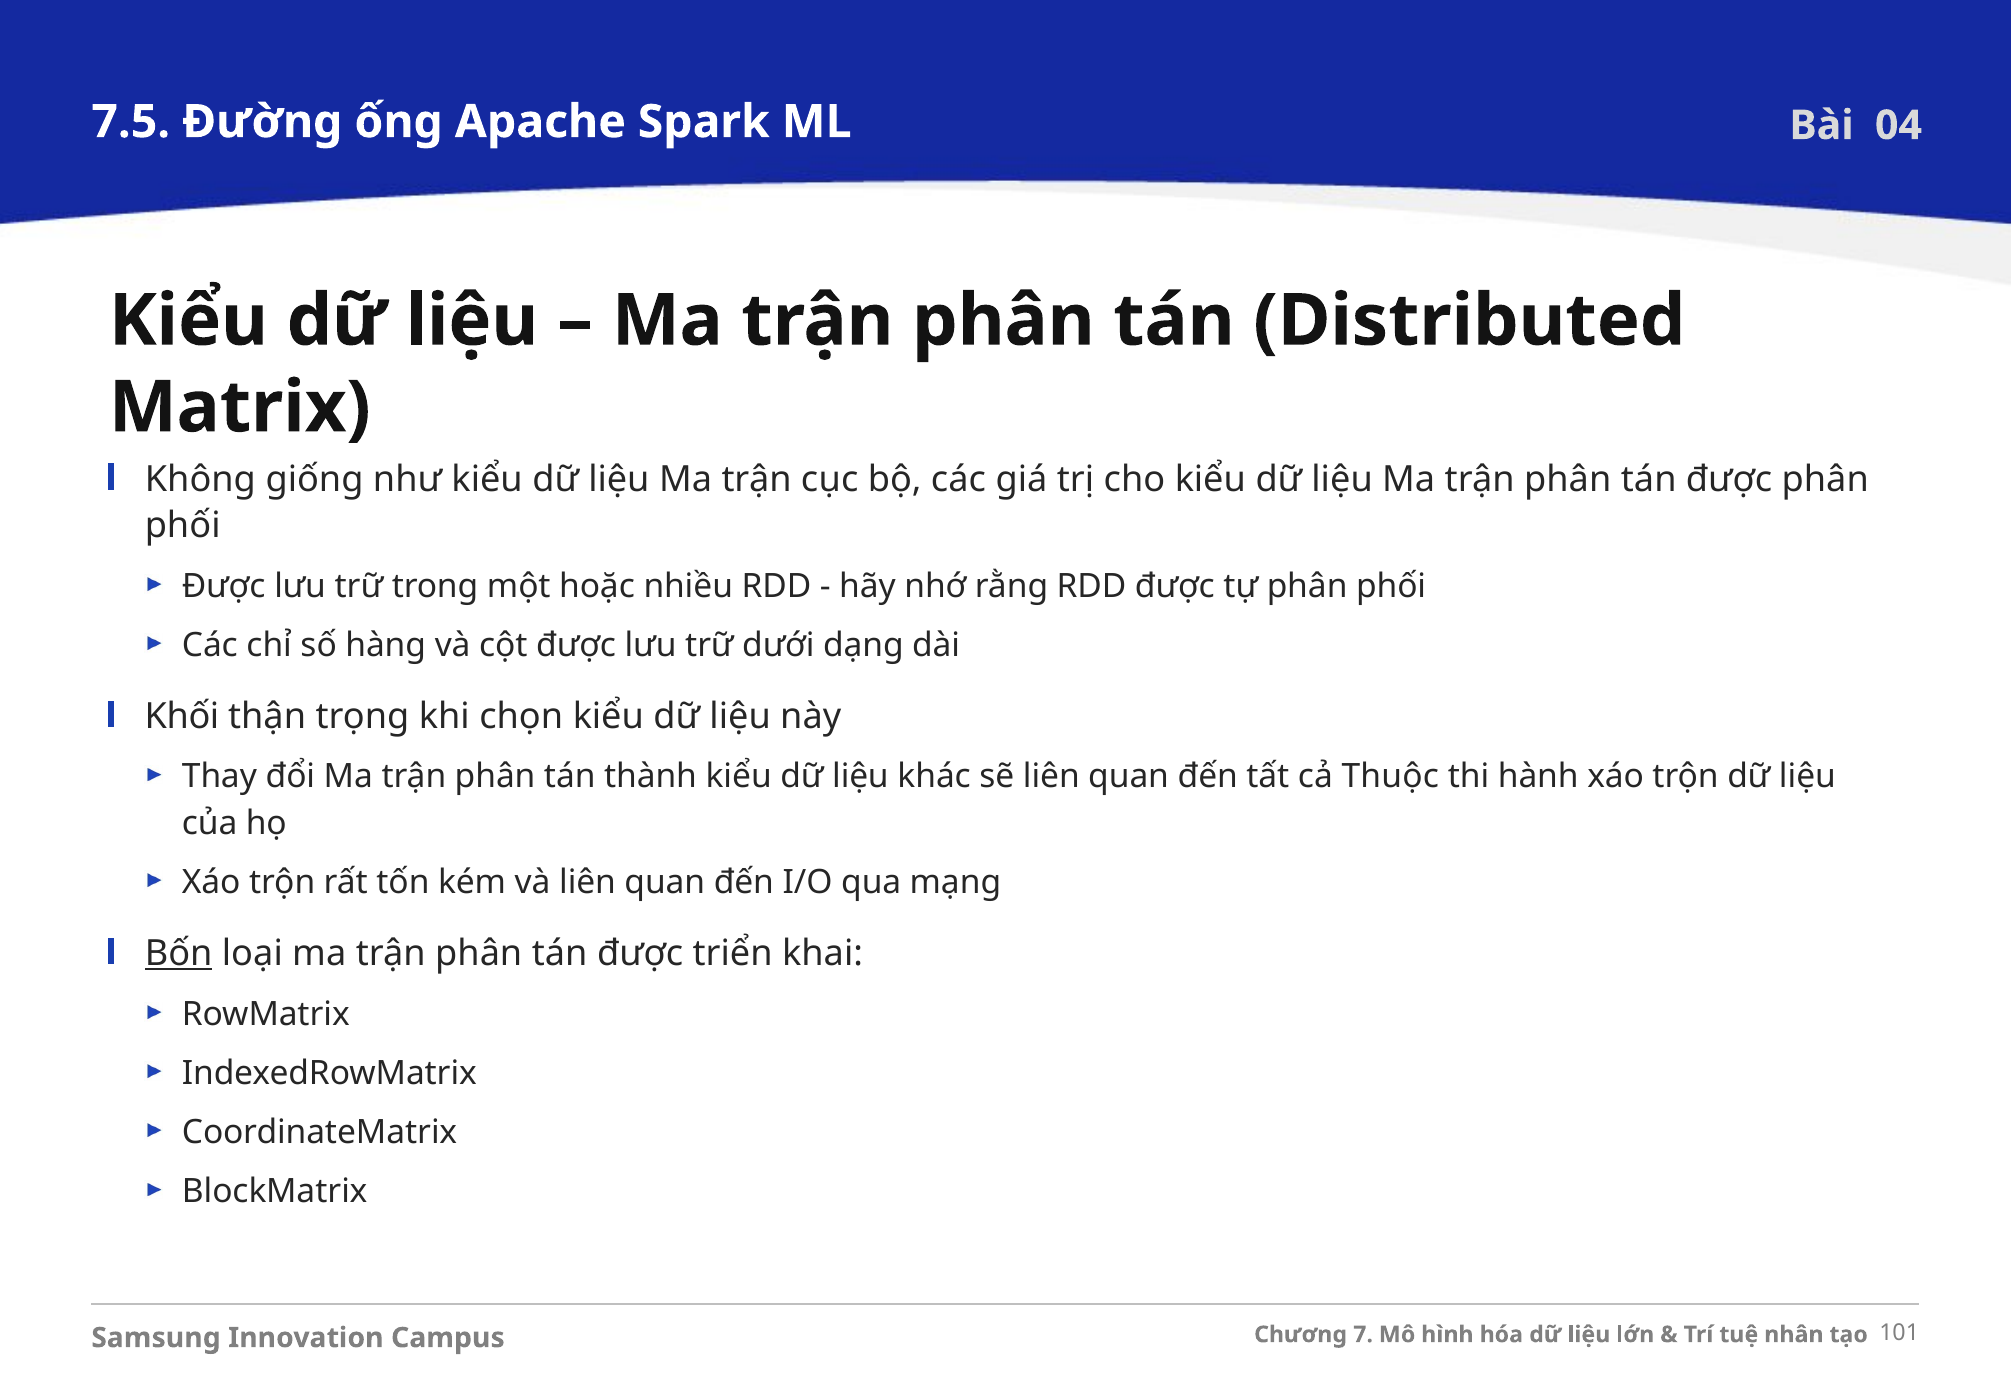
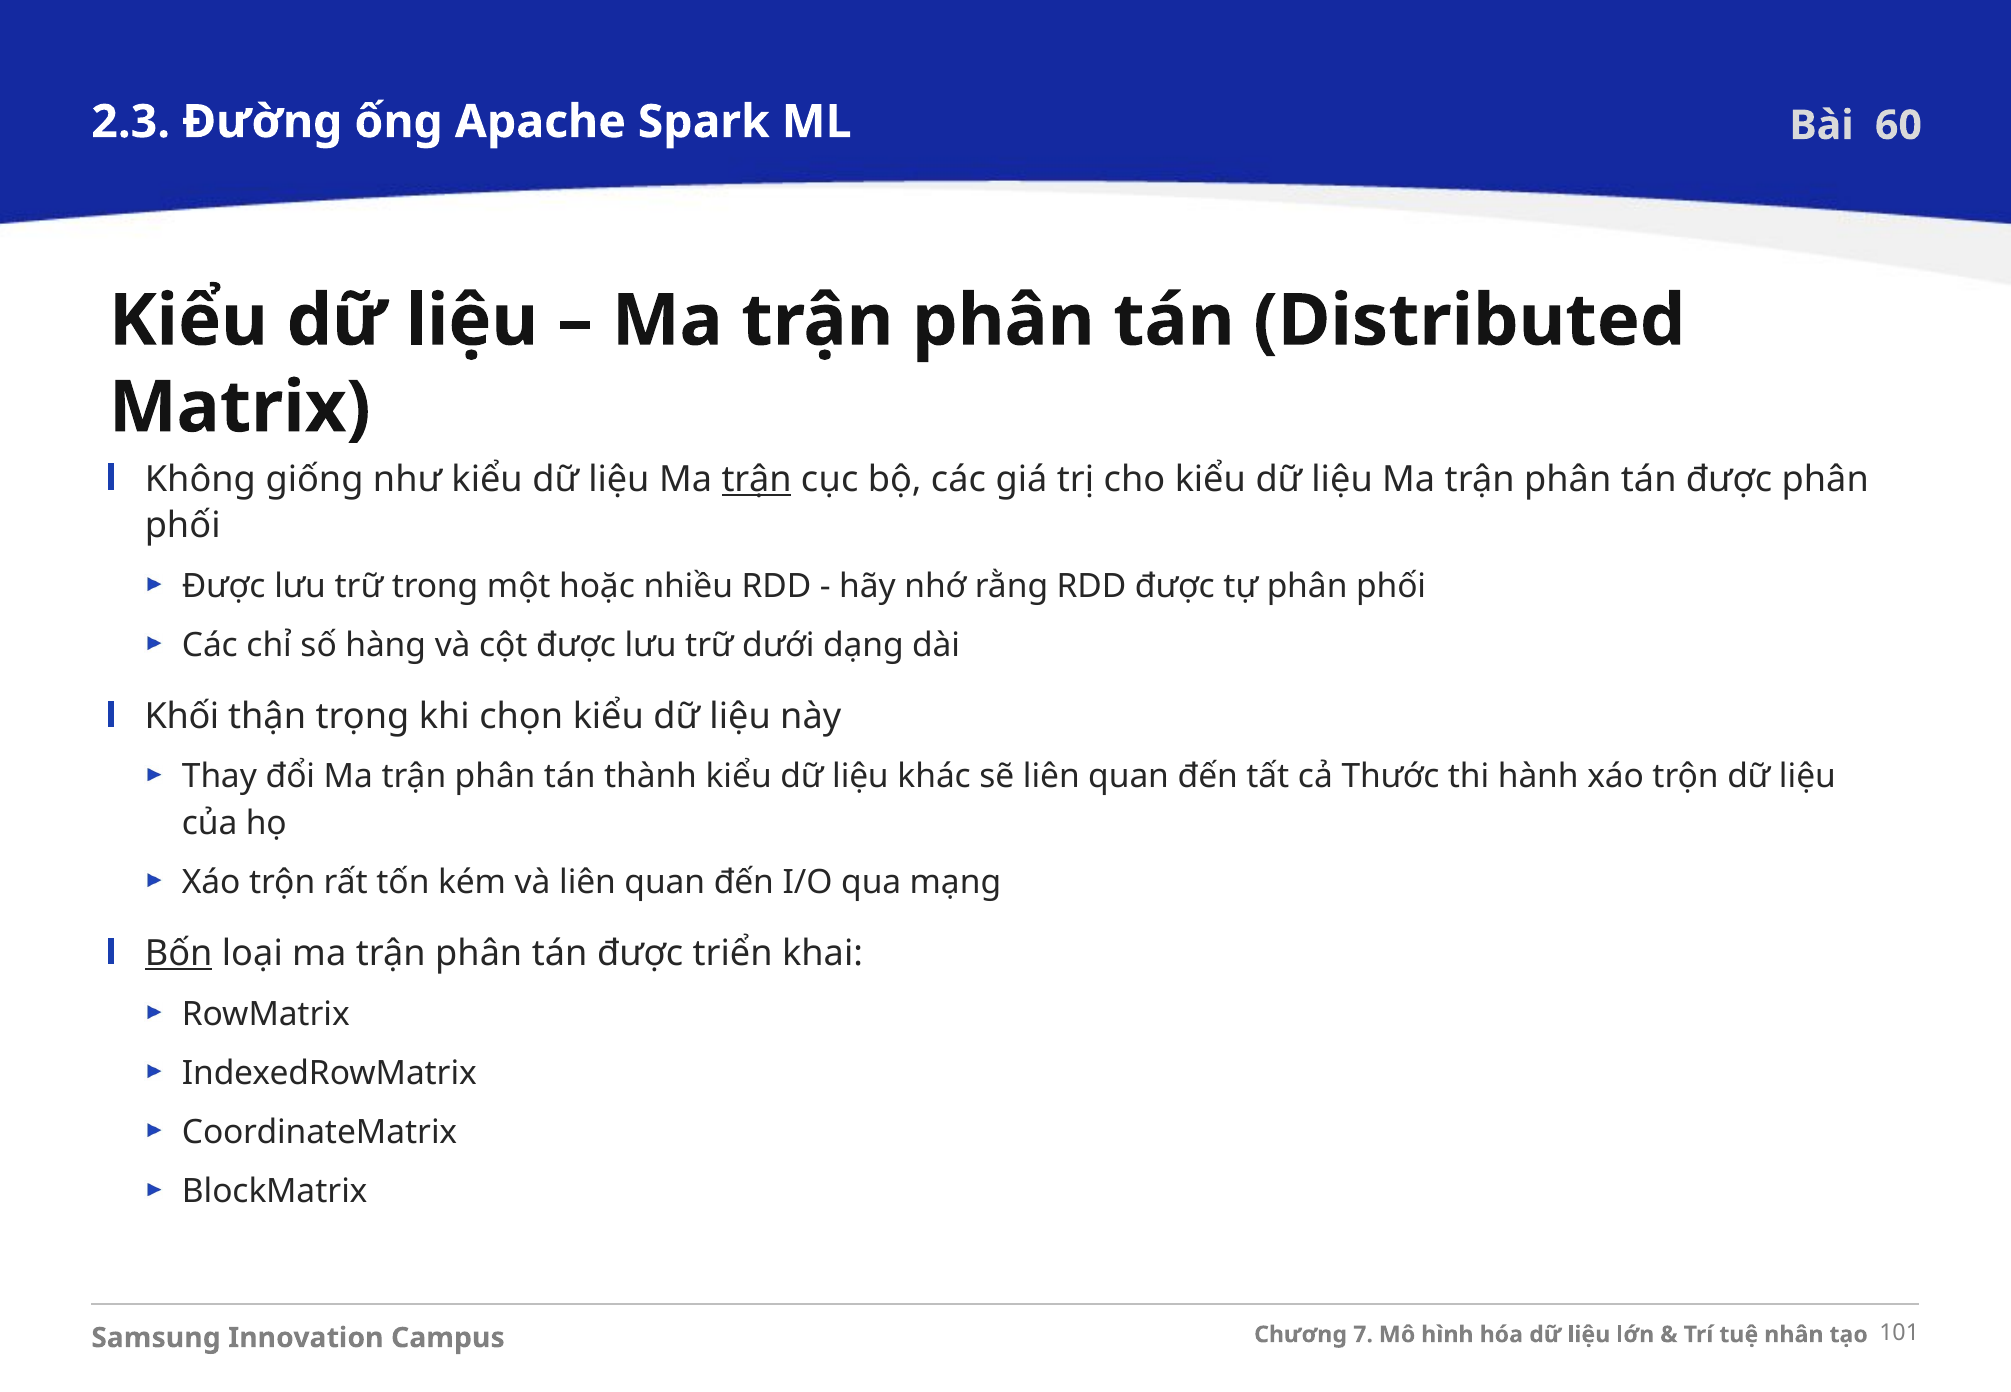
7.5: 7.5 -> 2.3
04: 04 -> 60
trận at (757, 479) underline: none -> present
Thuộc: Thuộc -> Thước
